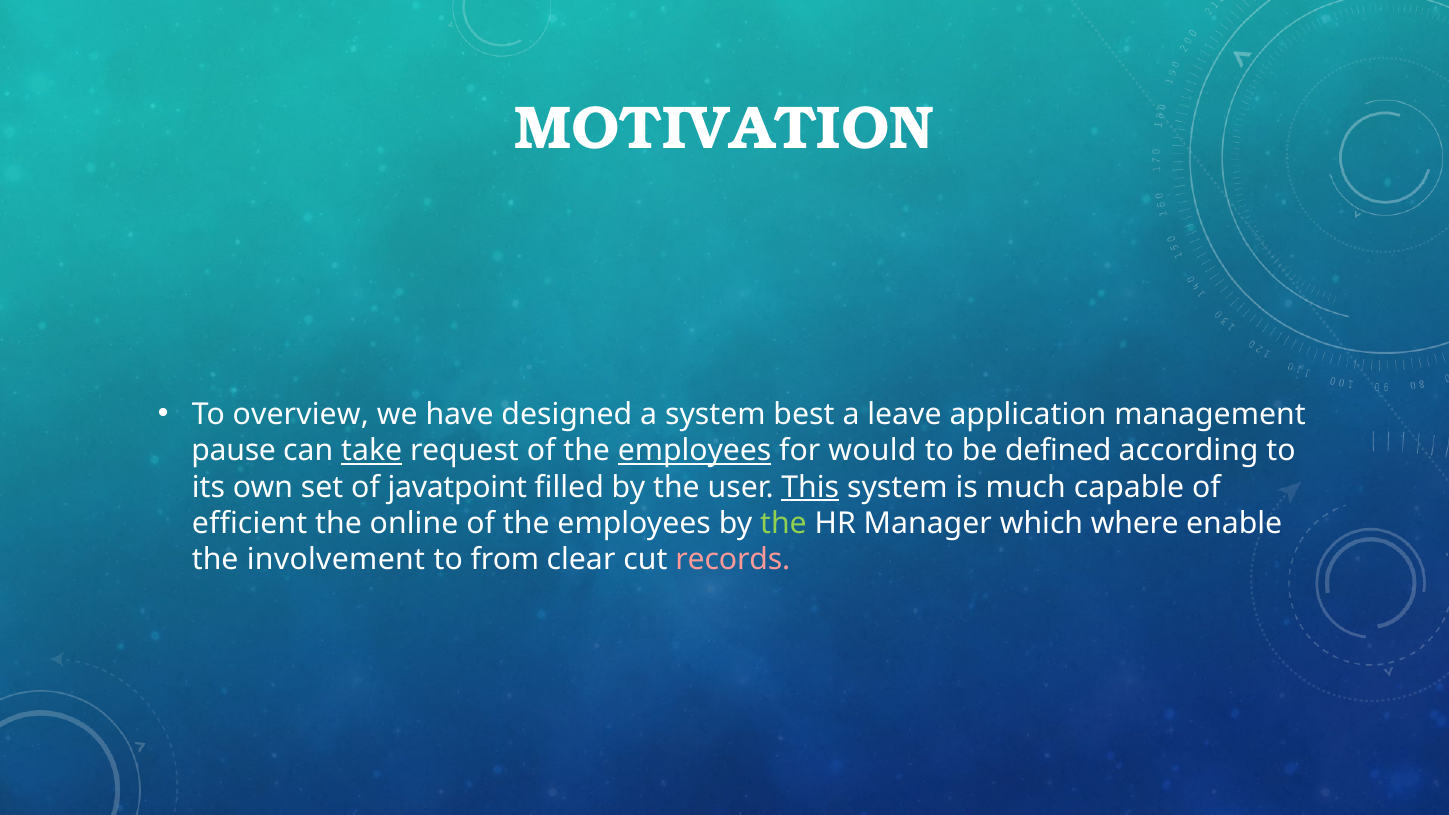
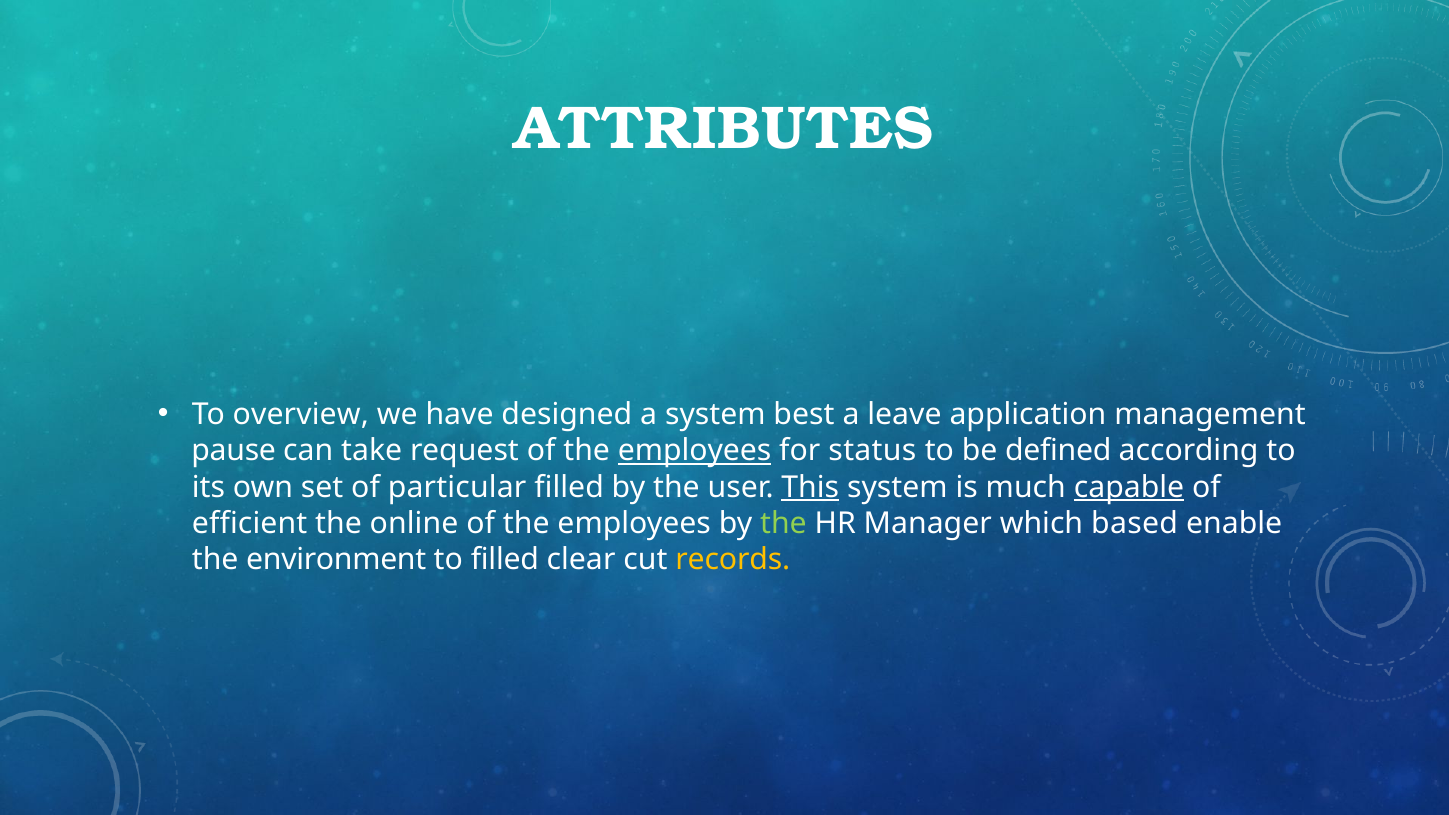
MOTIVATION: MOTIVATION -> ATTRIBUTES
take underline: present -> none
would: would -> status
javatpoint: javatpoint -> particular
capable underline: none -> present
where: where -> based
involvement: involvement -> environment
to from: from -> filled
records colour: pink -> yellow
